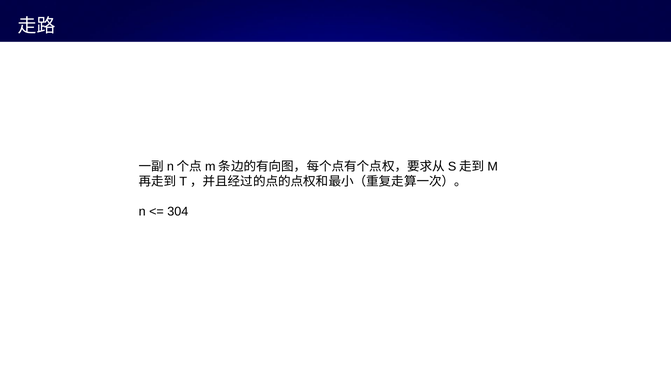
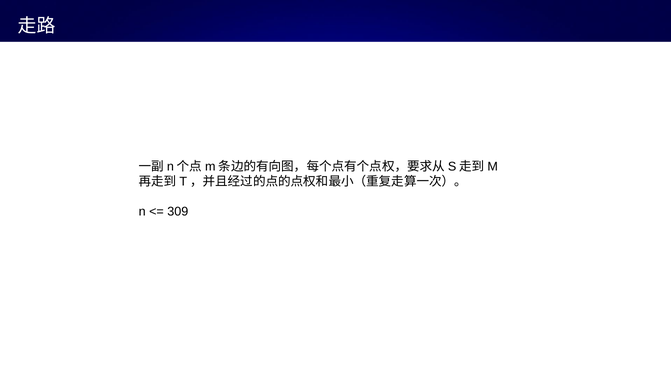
304: 304 -> 309
